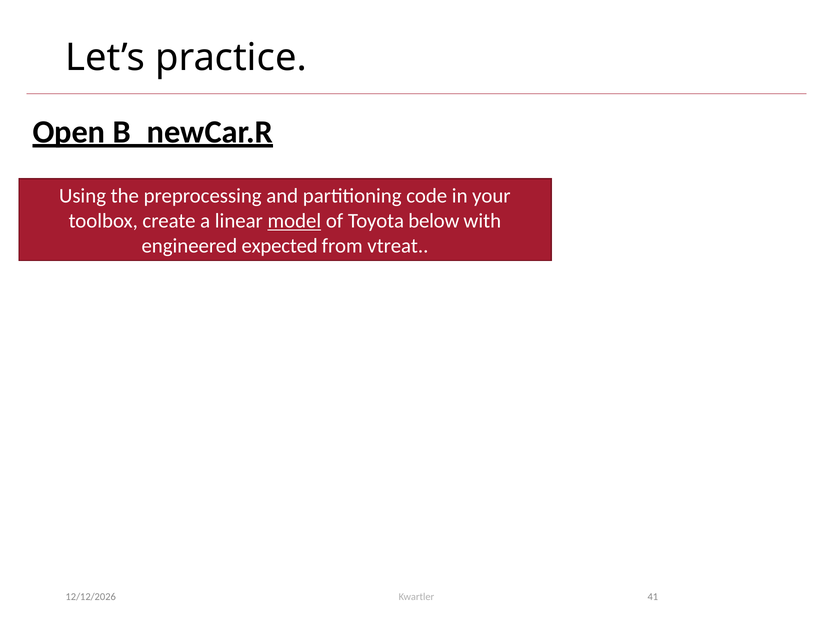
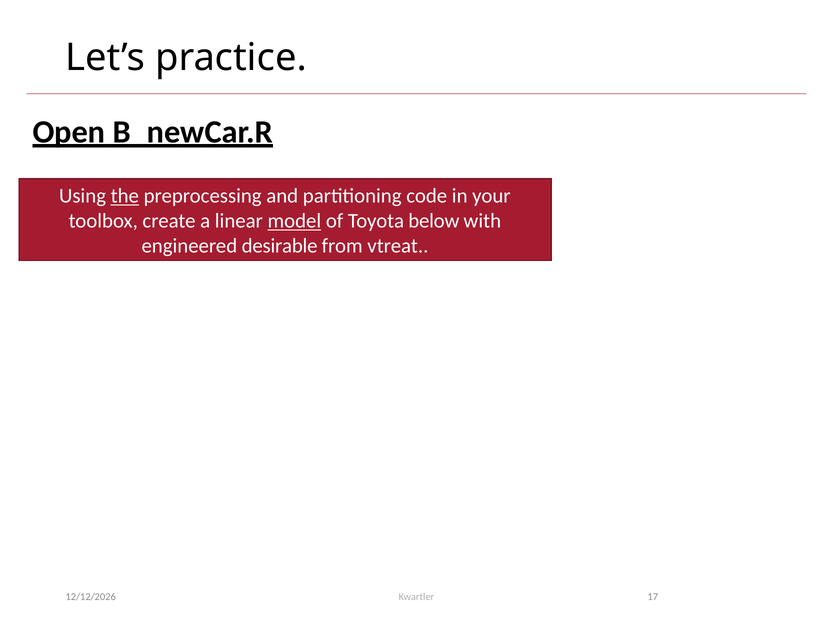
the underline: none -> present
expected: expected -> desirable
41: 41 -> 17
